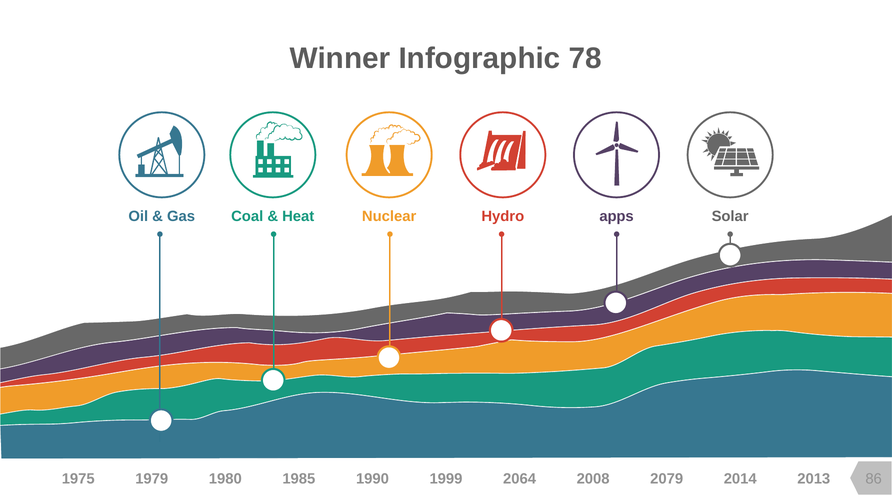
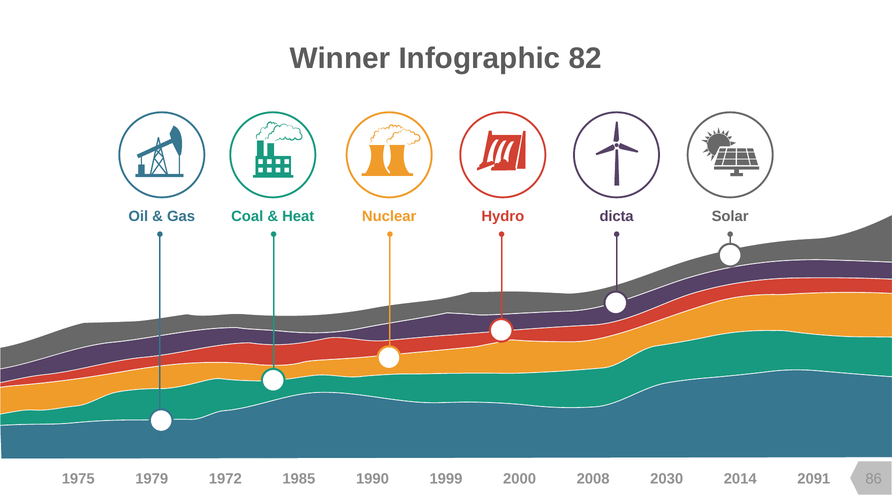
78: 78 -> 82
apps: apps -> dicta
1980: 1980 -> 1972
2064: 2064 -> 2000
2079: 2079 -> 2030
2013: 2013 -> 2091
